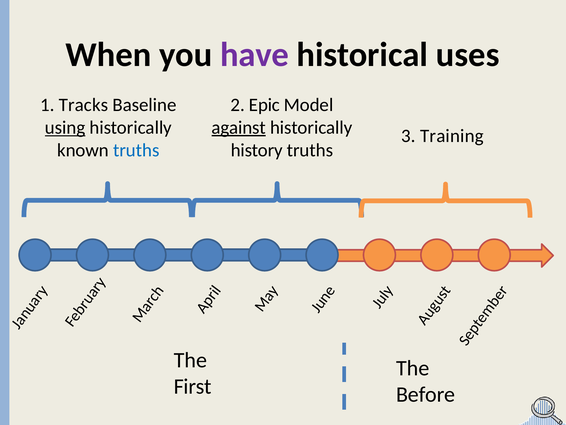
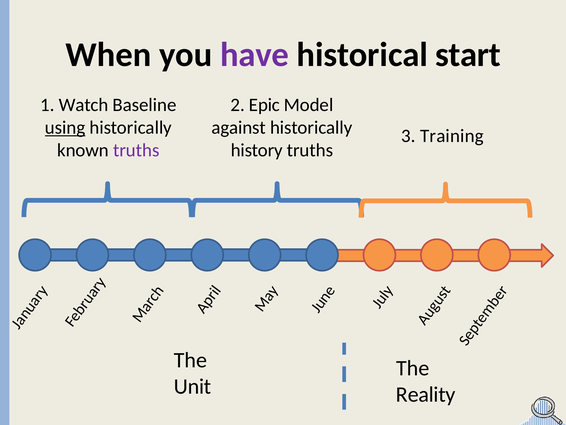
uses: uses -> start
Tracks: Tracks -> Watch
against underline: present -> none
truths at (136, 150) colour: blue -> purple
First: First -> Unit
Before: Before -> Reality
